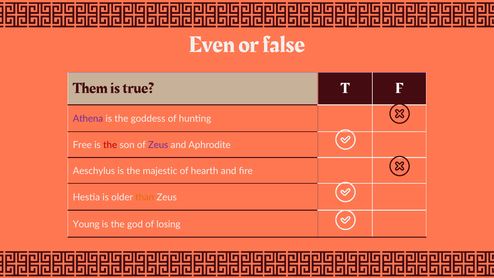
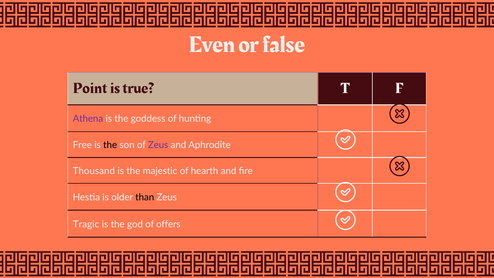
Them: Them -> Point
the at (110, 145) colour: red -> black
Aeschylus: Aeschylus -> Thousand
than colour: orange -> black
Young: Young -> Tragic
losing: losing -> offers
